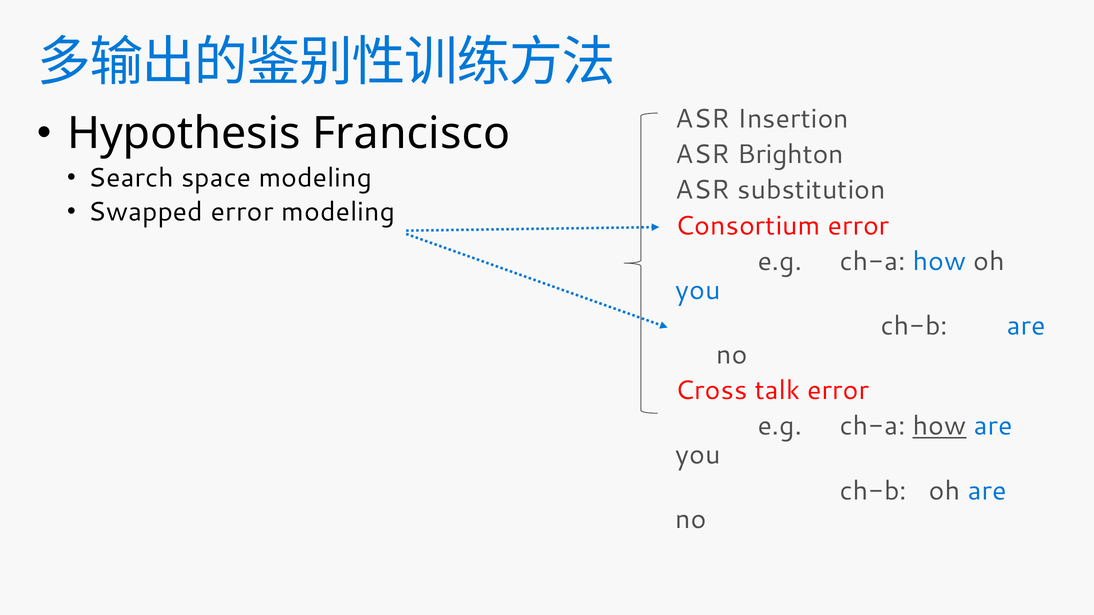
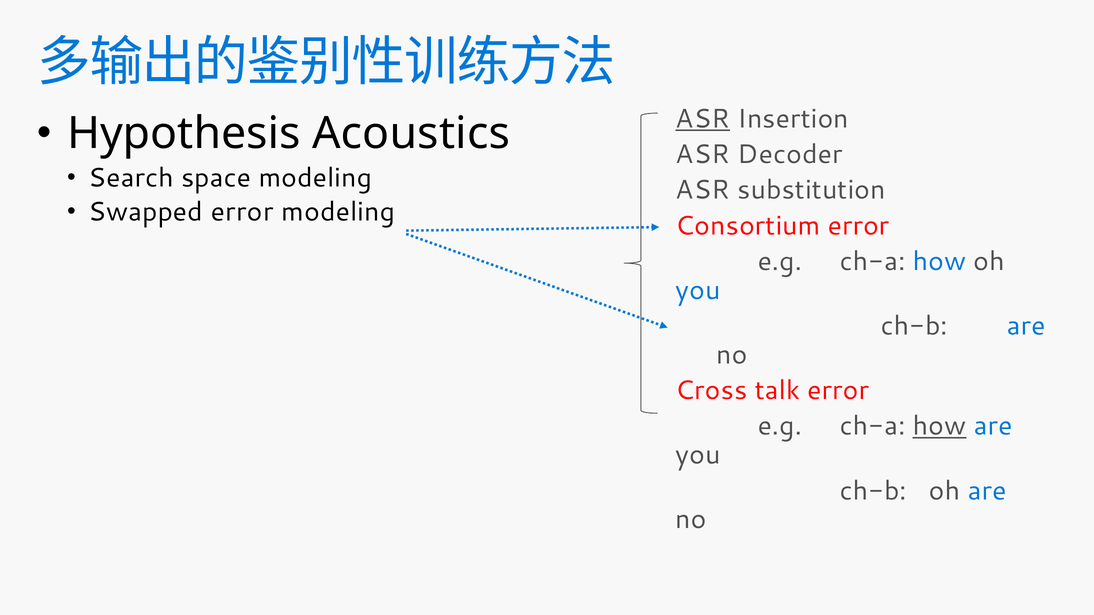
ASR at (703, 119) underline: none -> present
Francisco: Francisco -> Acoustics
Brighton: Brighton -> Decoder
